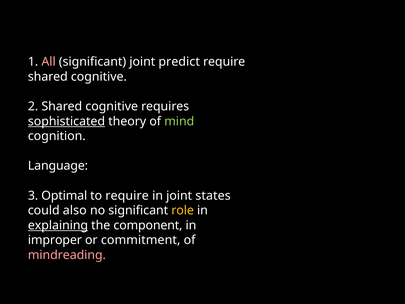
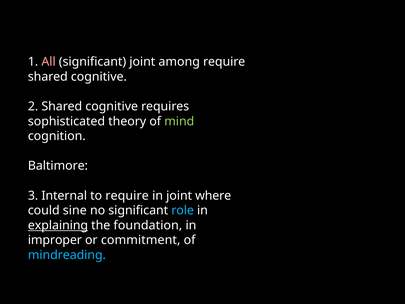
predict: predict -> among
sophisticated underline: present -> none
Language: Language -> Baltimore
Optimal: Optimal -> Internal
states: states -> where
also: also -> sine
role colour: yellow -> light blue
component: component -> foundation
mindreading colour: pink -> light blue
